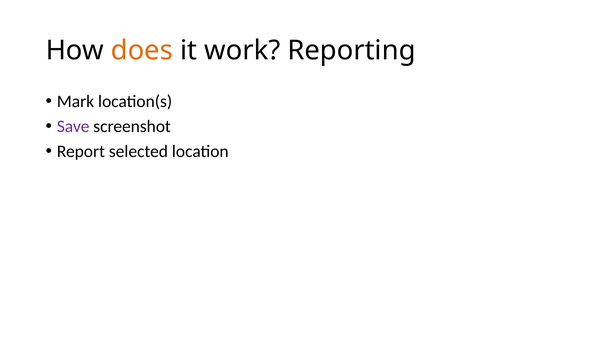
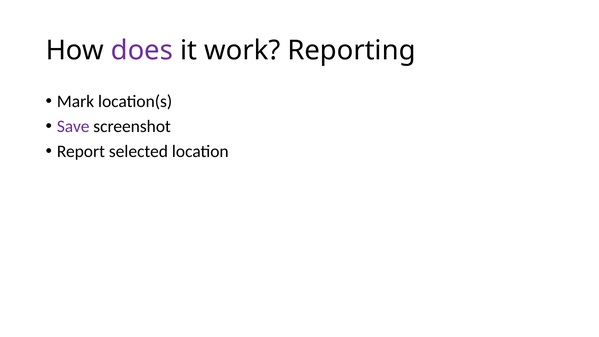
does colour: orange -> purple
